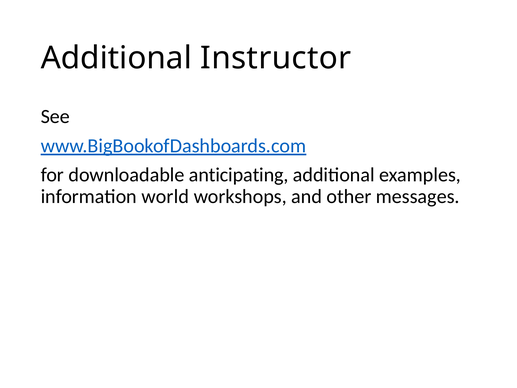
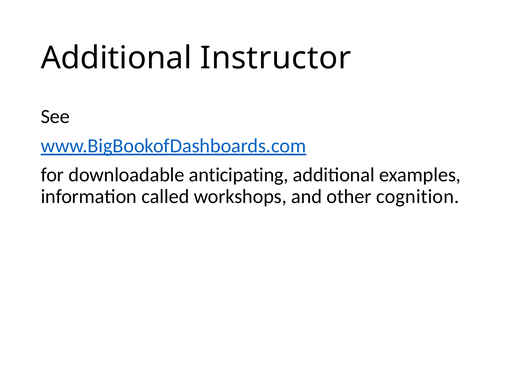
world: world -> called
messages: messages -> cognition
